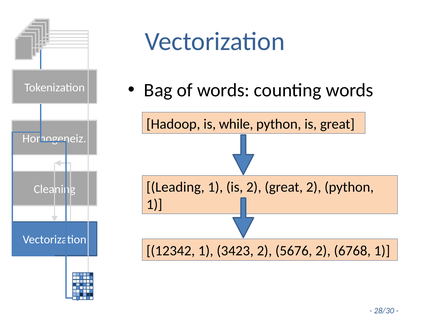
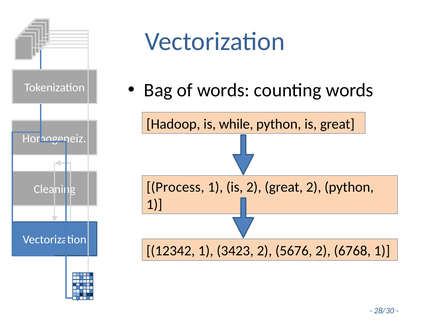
Leading: Leading -> Process
